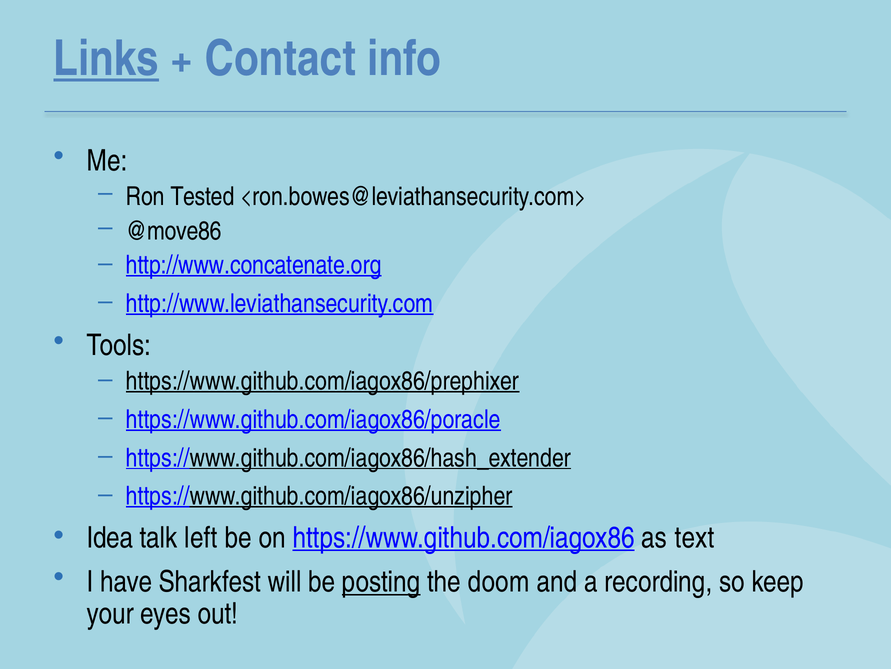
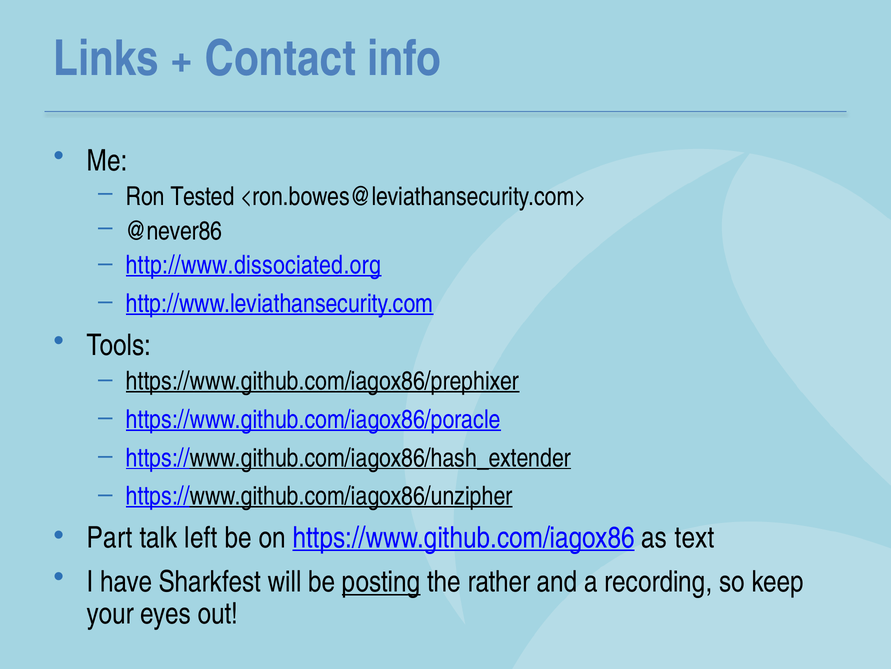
Links underline: present -> none
@move86: @move86 -> @never86
http://www.concatenate.org: http://www.concatenate.org -> http://www.dissociated.org
Idea: Idea -> Part
doom: doom -> rather
